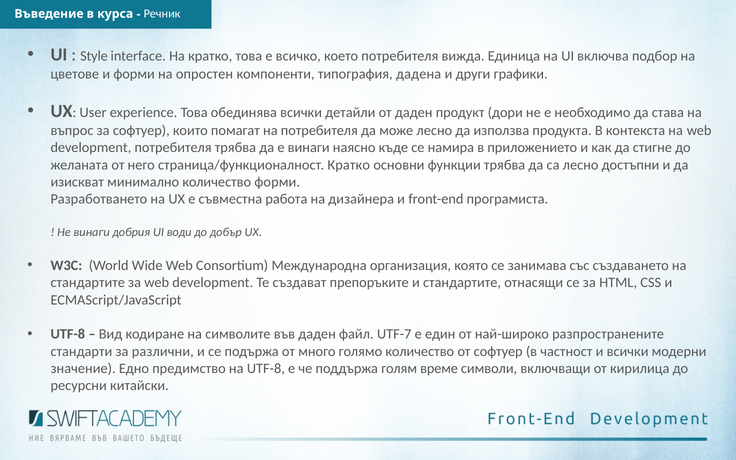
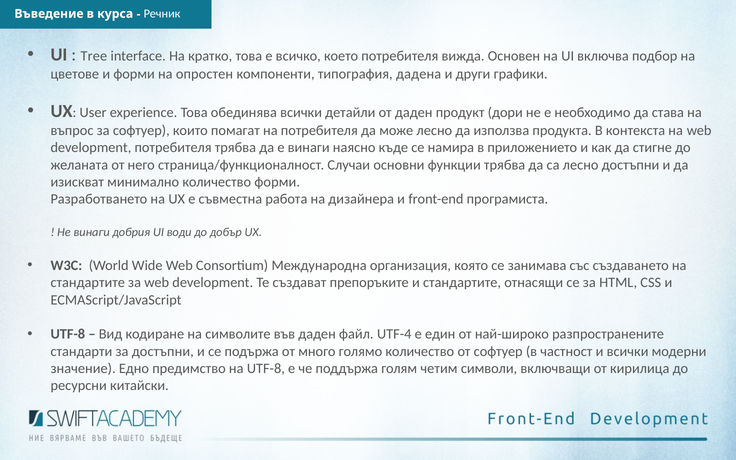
Style: Style -> Tree
Единица: Единица -> Основен
страница/функционалност Кратко: Кратко -> Случаи
UTF-7: UTF-7 -> UTF-4
за различни: различни -> достъпни
време: време -> четим
